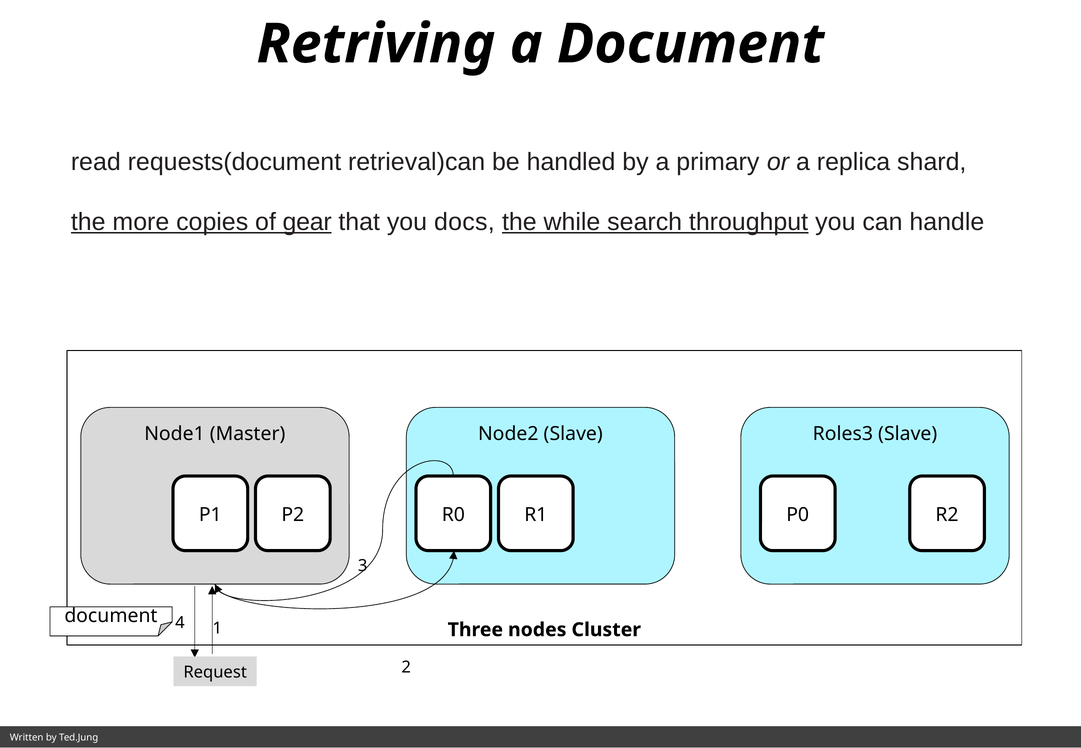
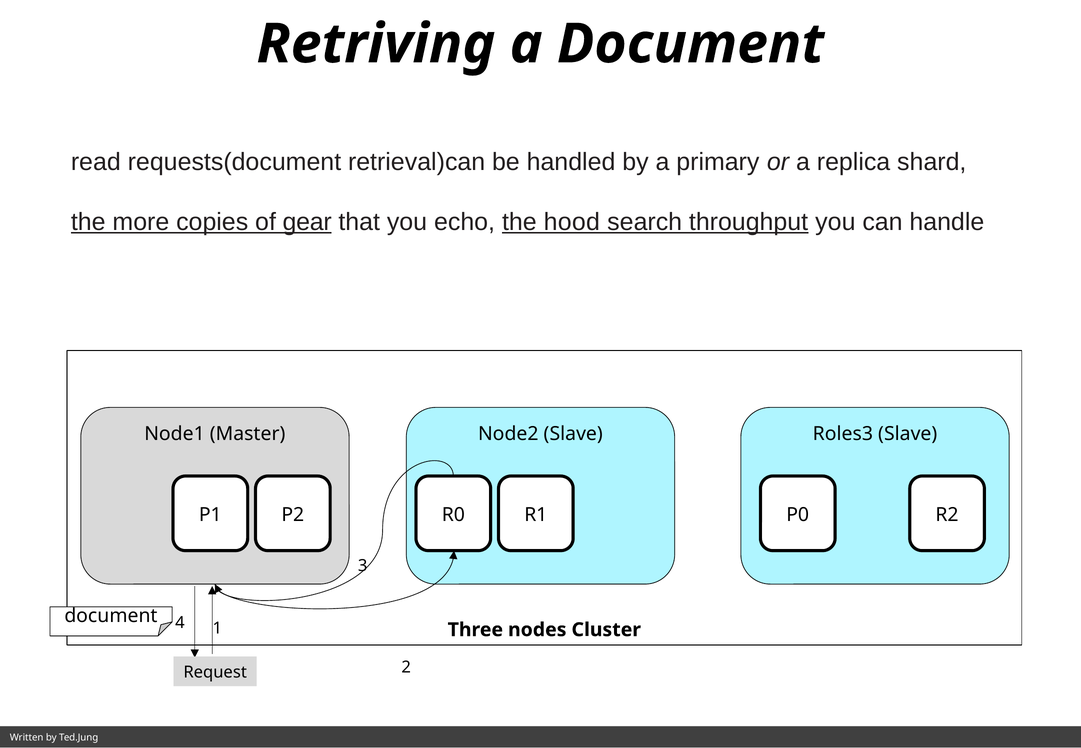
docs: docs -> echo
while: while -> hood
